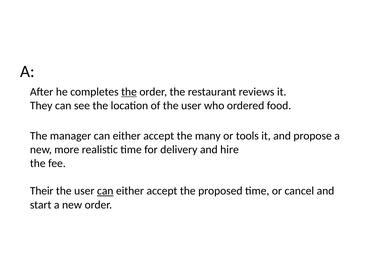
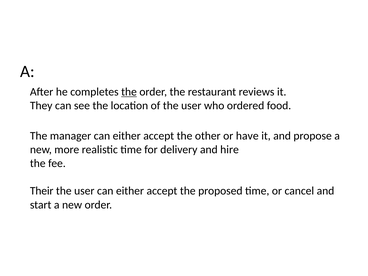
many: many -> other
tools: tools -> have
can at (105, 191) underline: present -> none
